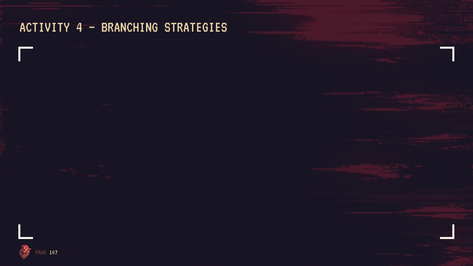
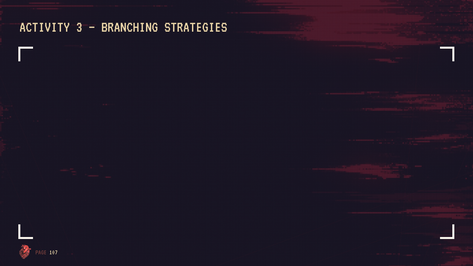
4: 4 -> 3
